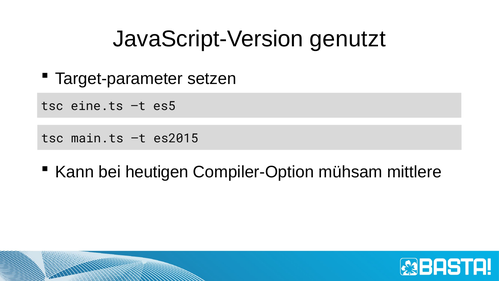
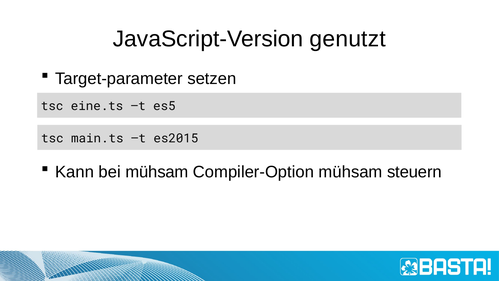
bei heutigen: heutigen -> mühsam
mittlere: mittlere -> steuern
